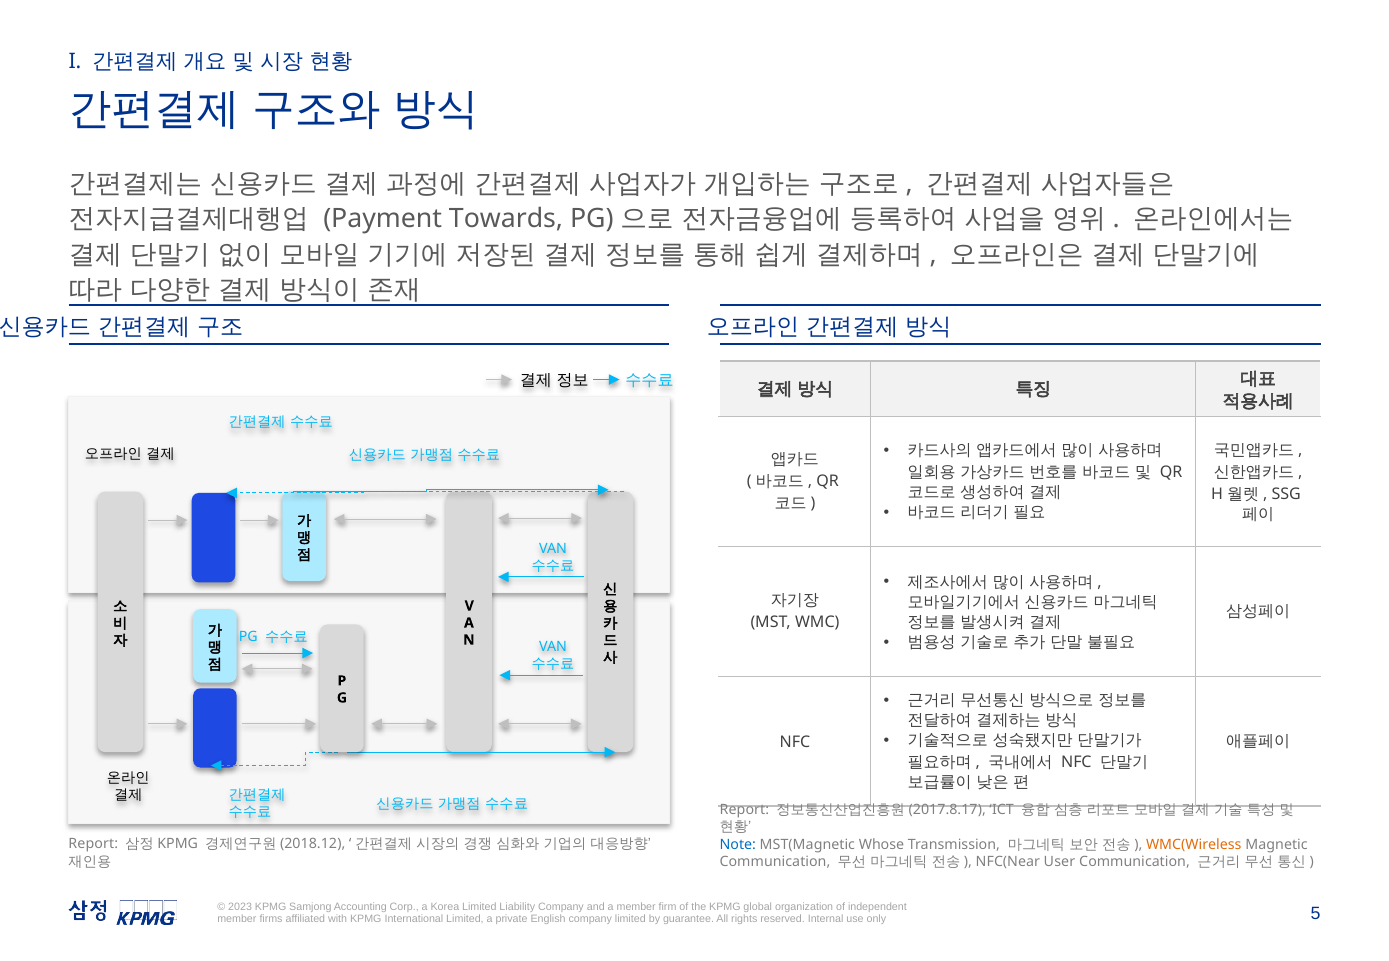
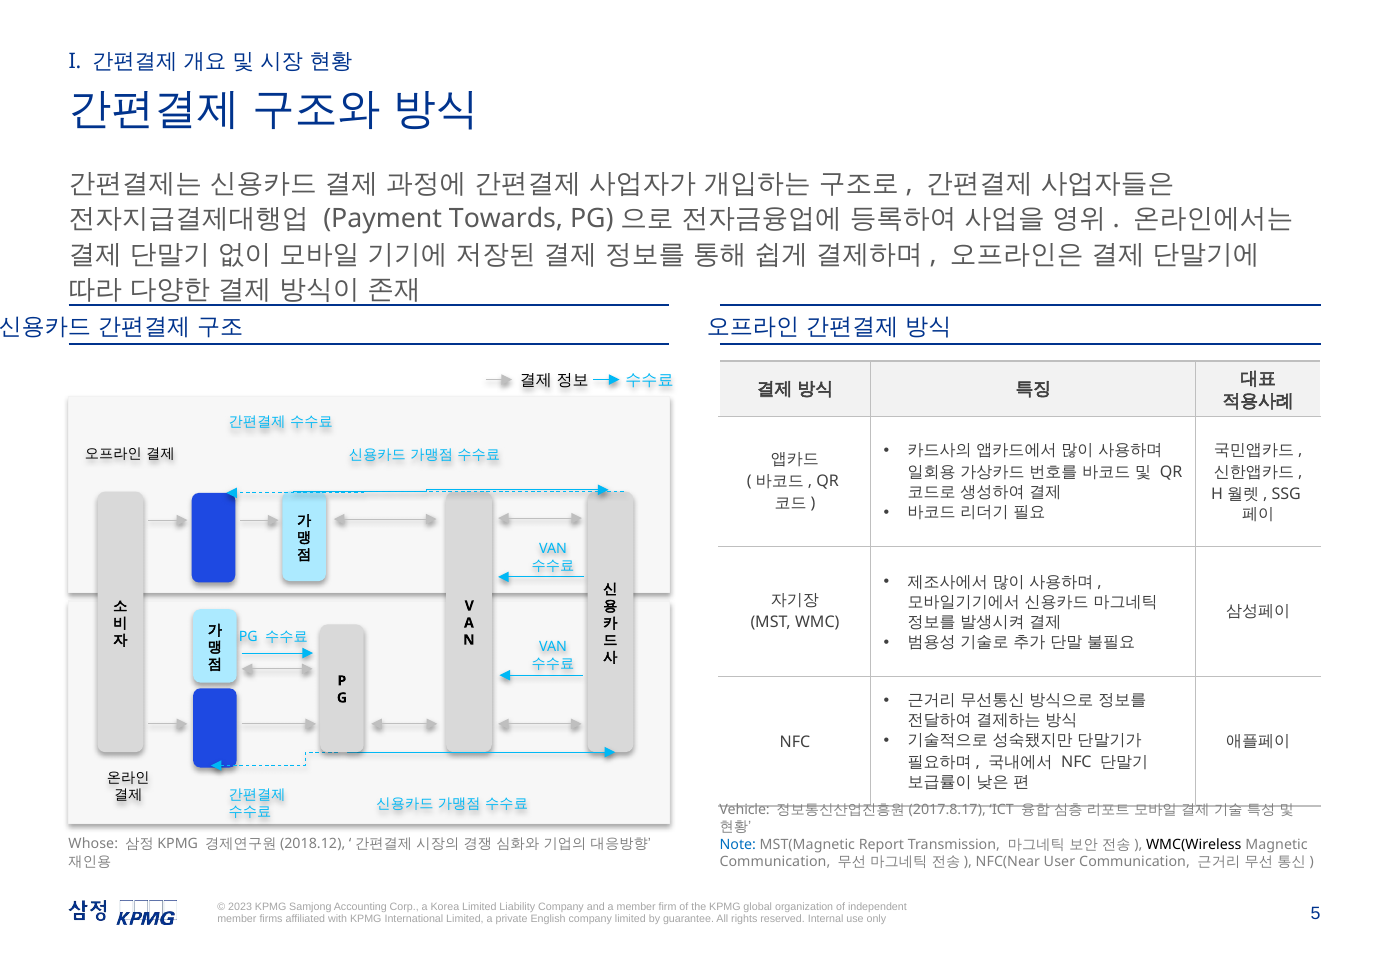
Report at (744, 811): Report -> Vehicle
Report at (93, 845): Report -> Whose
Whose: Whose -> Report
WMC(Wireless colour: orange -> black
